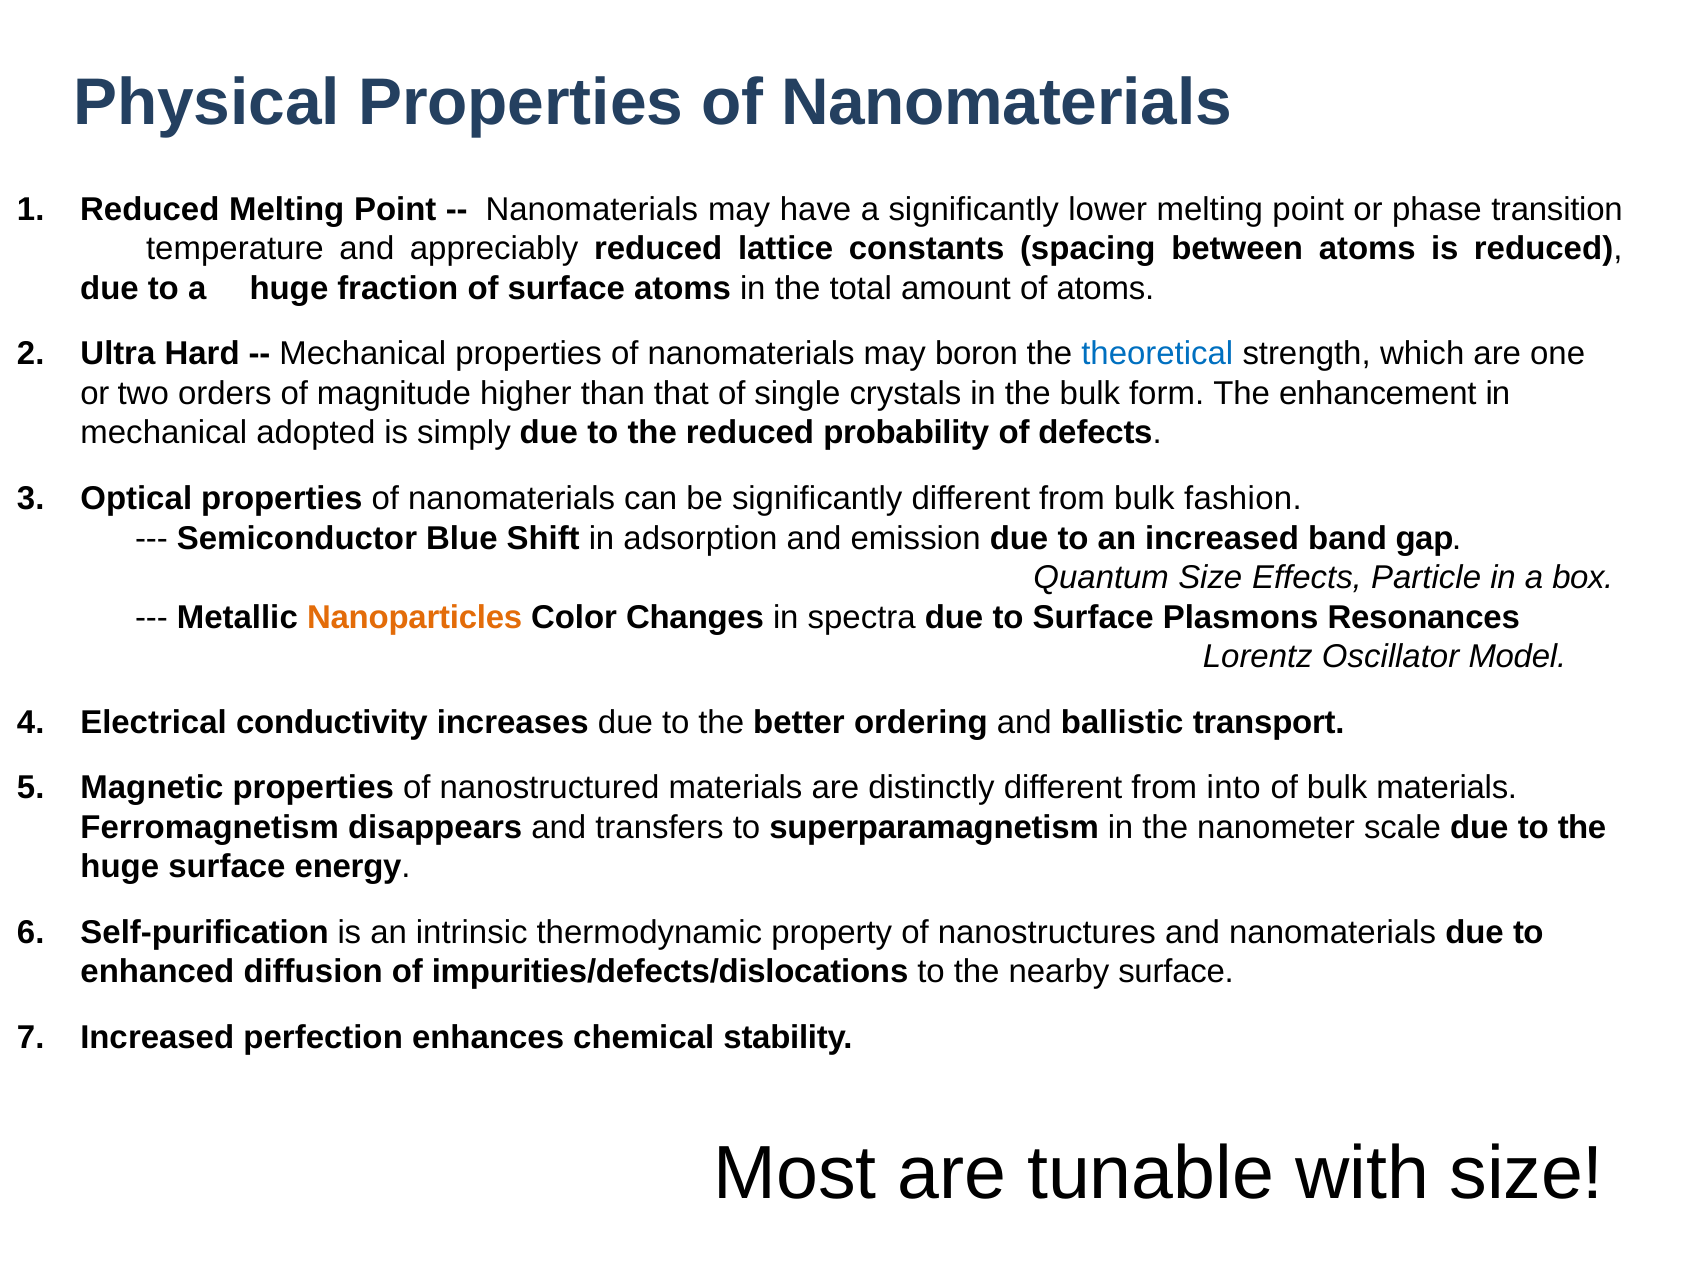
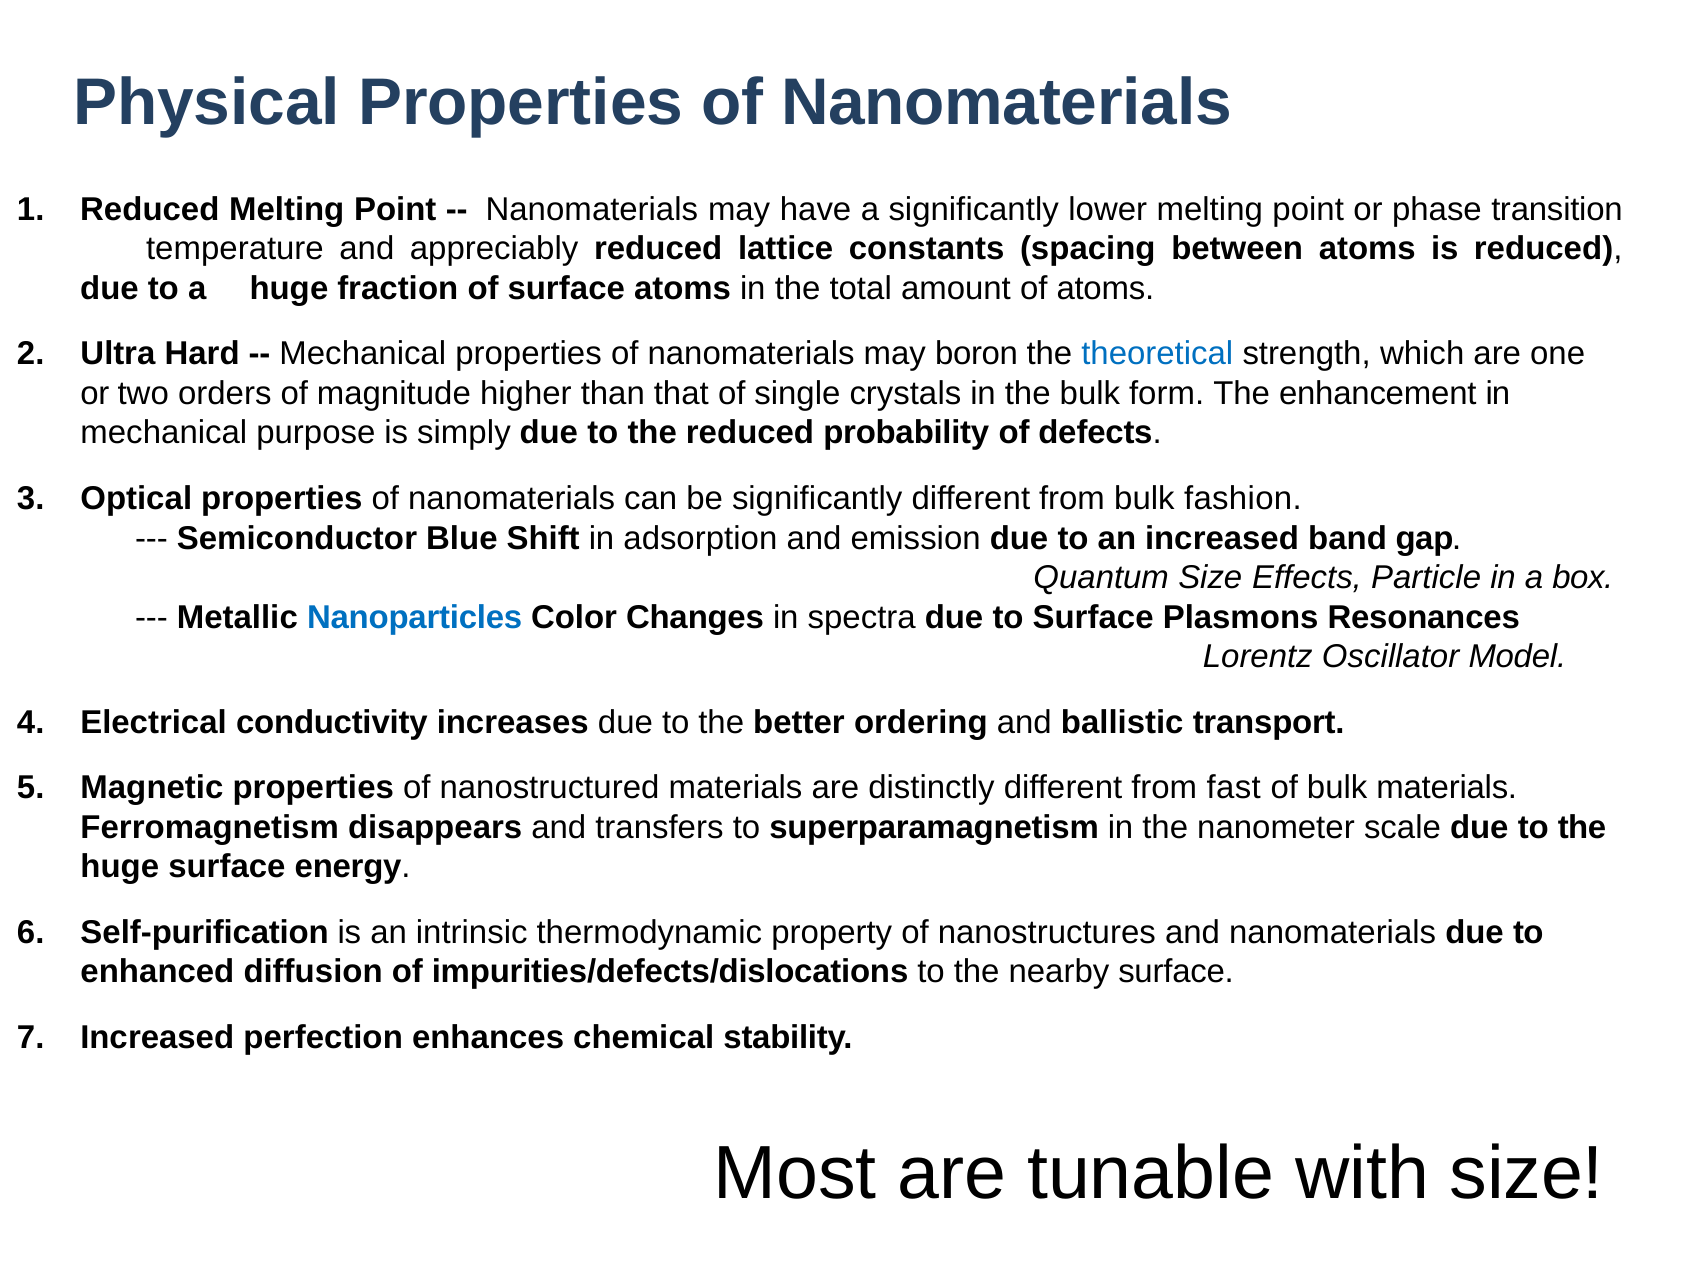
adopted: adopted -> purpose
Nanoparticles colour: orange -> blue
into: into -> fast
